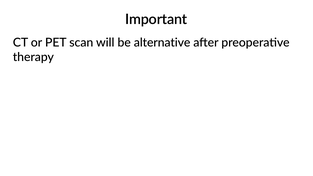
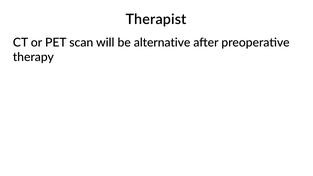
Important: Important -> Therapist
